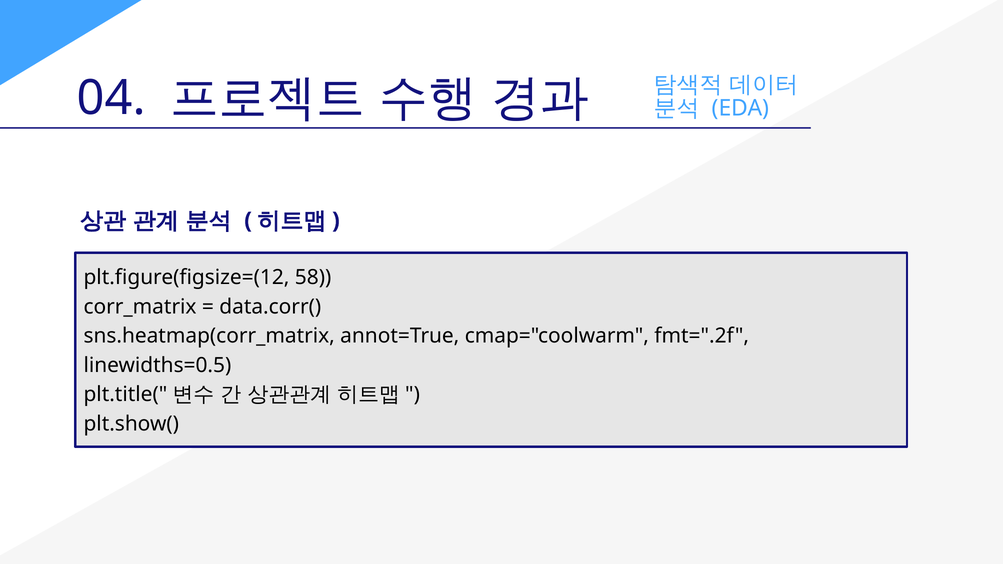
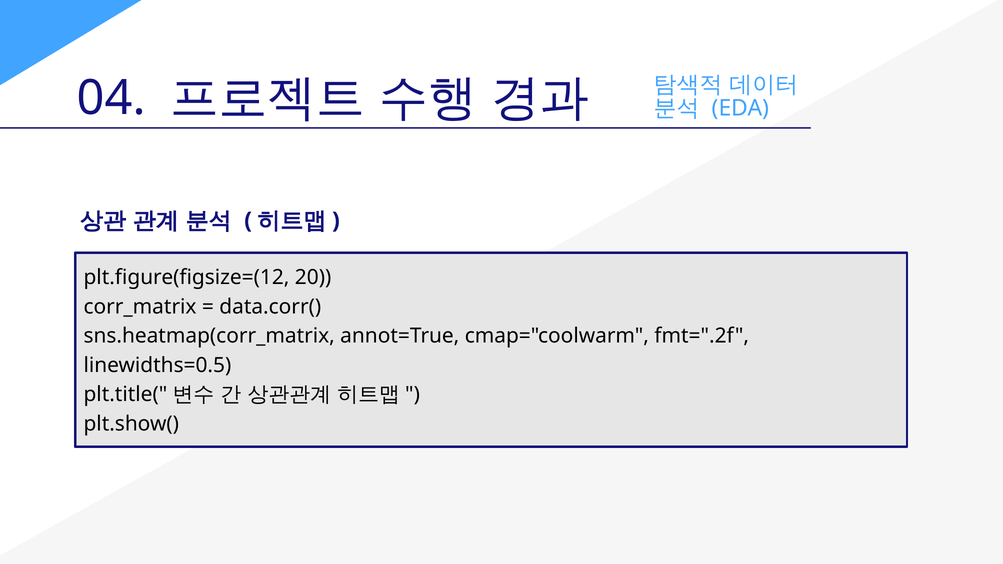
58: 58 -> 20
